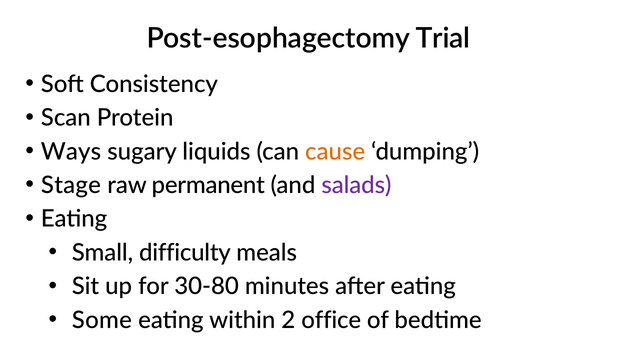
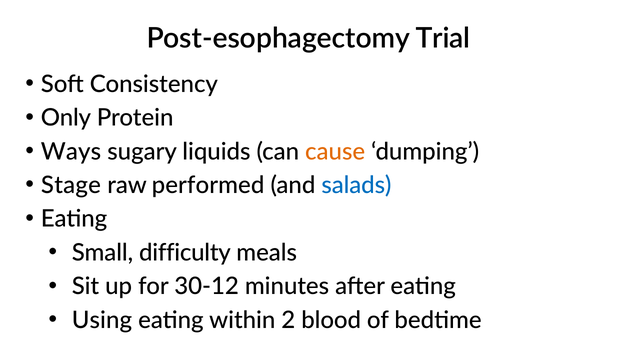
Scan: Scan -> Only
permanent: permanent -> performed
salads colour: purple -> blue
30-80: 30-80 -> 30-12
Some: Some -> Using
office: office -> blood
